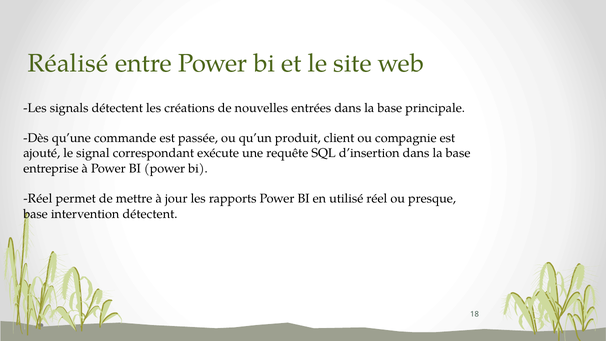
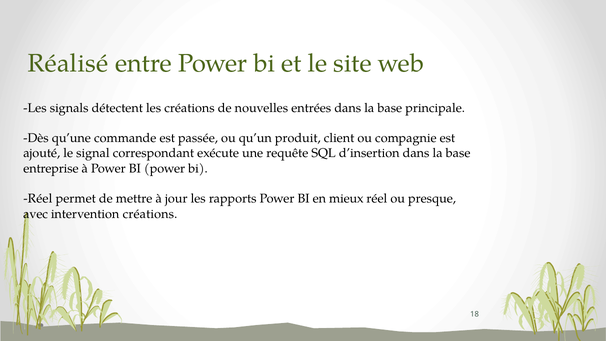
utilisé: utilisé -> mieux
base at (36, 214): base -> avec
intervention détectent: détectent -> créations
